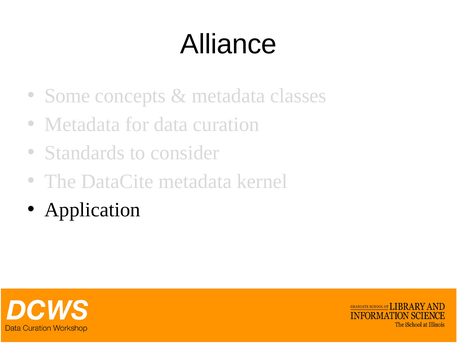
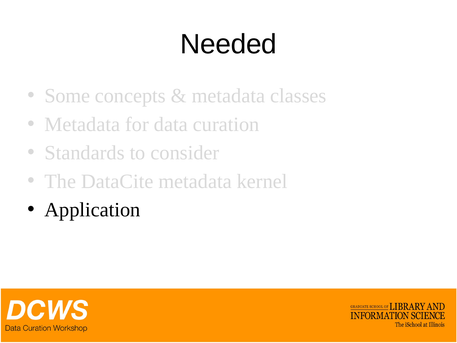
Alliance: Alliance -> Needed
